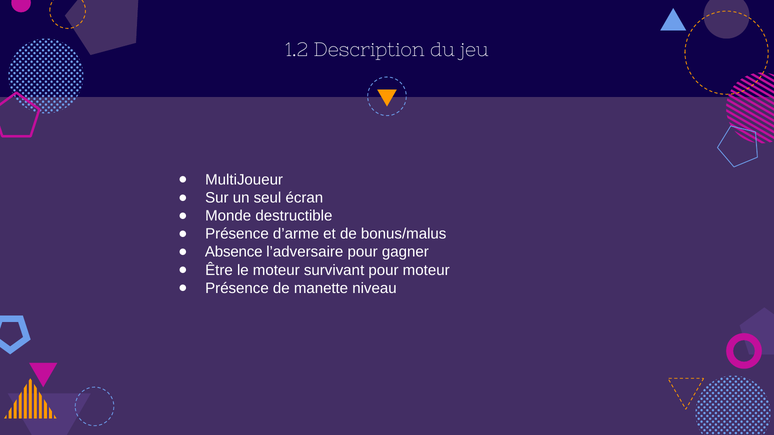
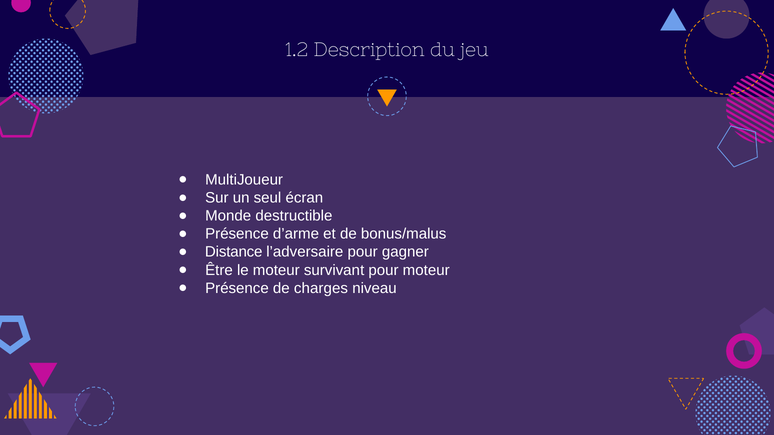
Absence: Absence -> Distance
manette: manette -> charges
